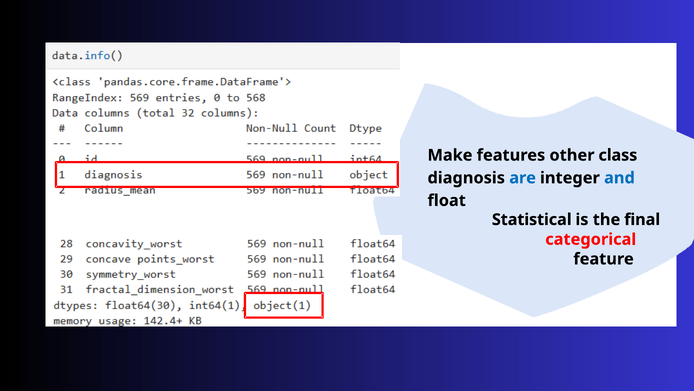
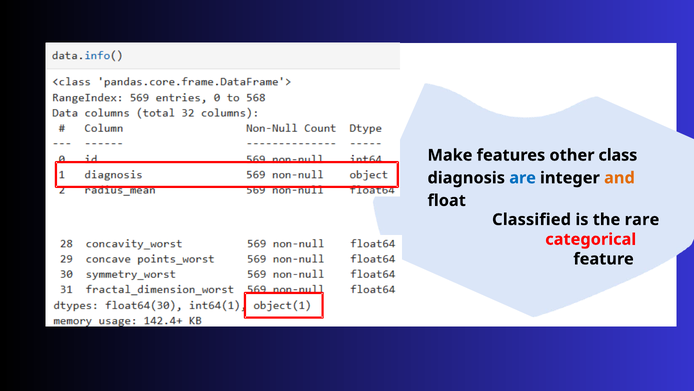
and colour: blue -> orange
Statistical: Statistical -> Classified
final: final -> rare
